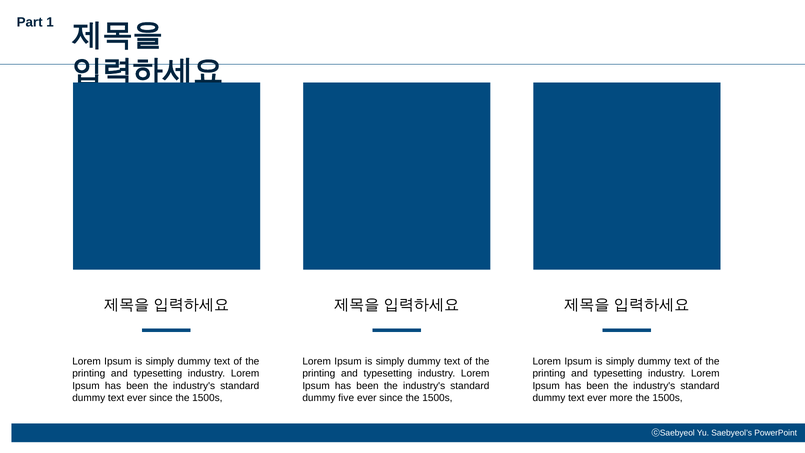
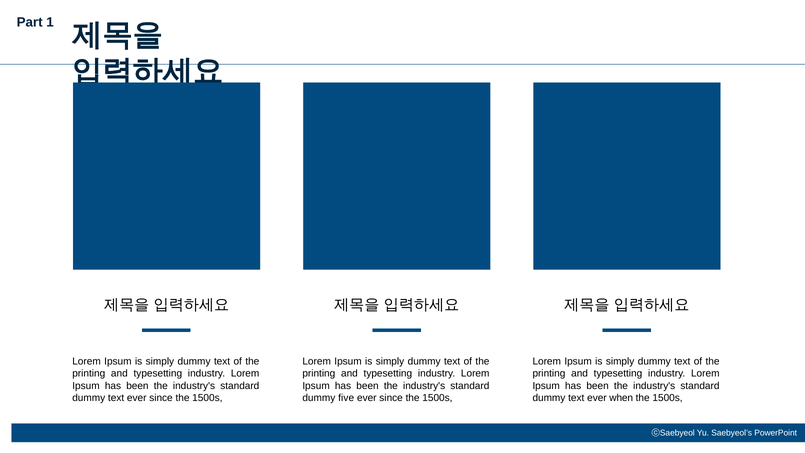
more: more -> when
